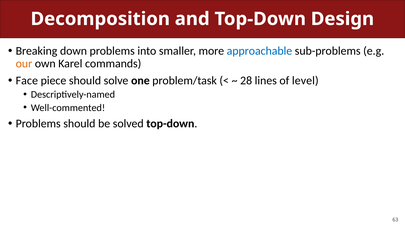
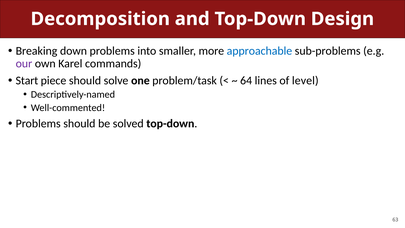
our colour: orange -> purple
Face: Face -> Start
28: 28 -> 64
